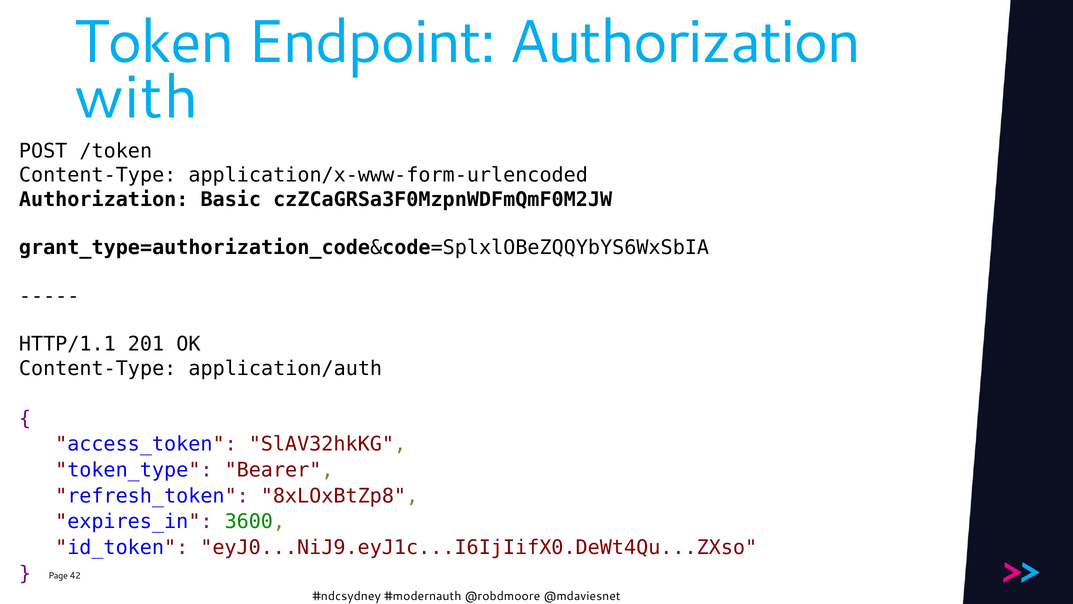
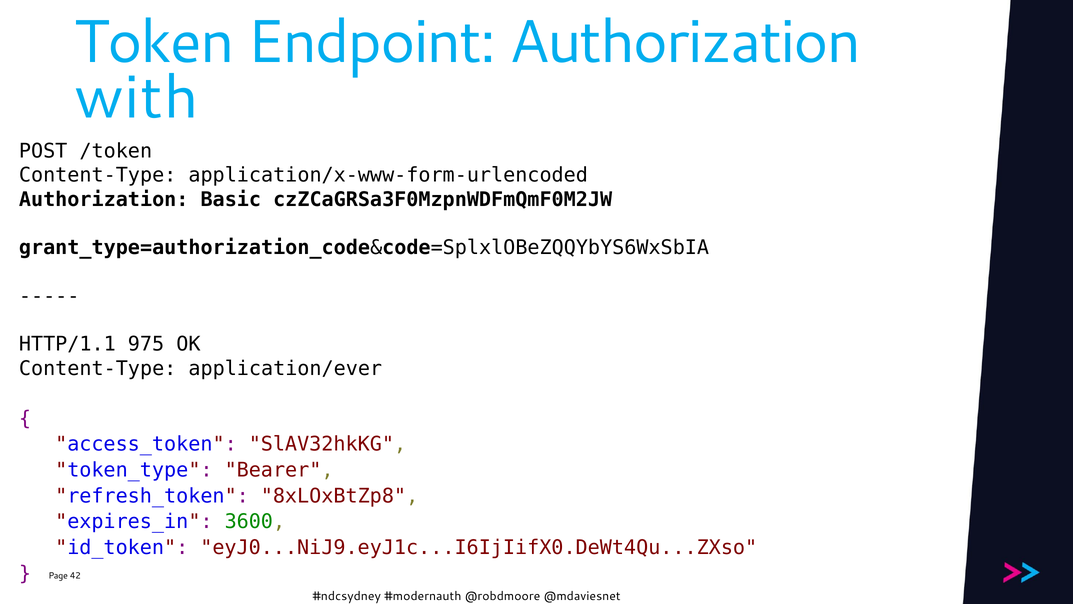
201: 201 -> 975
application/auth: application/auth -> application/ever
